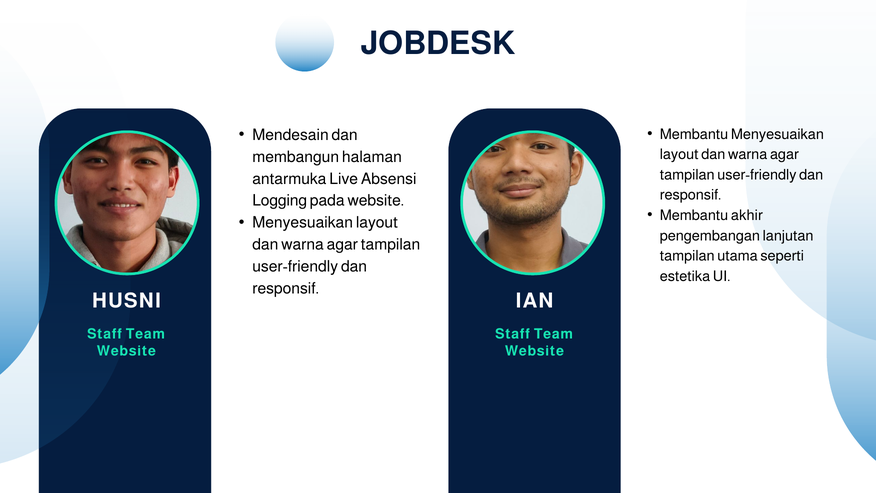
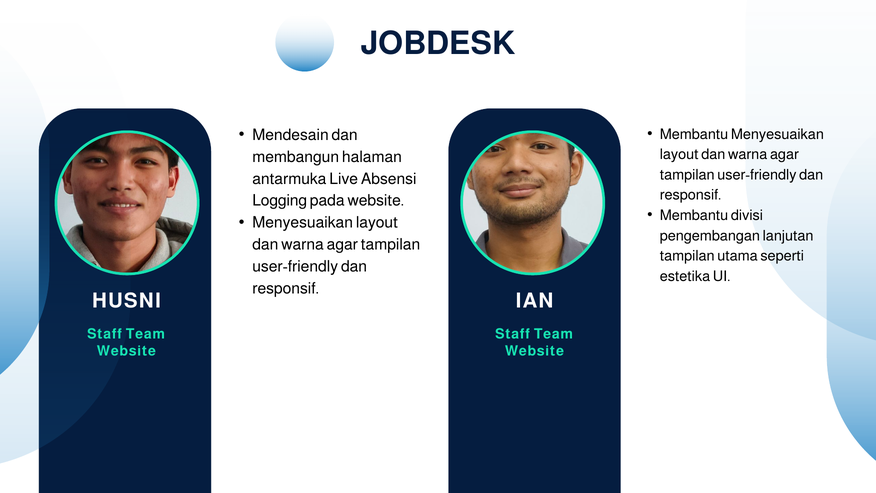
akhir: akhir -> divisi
